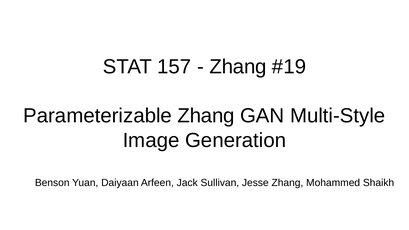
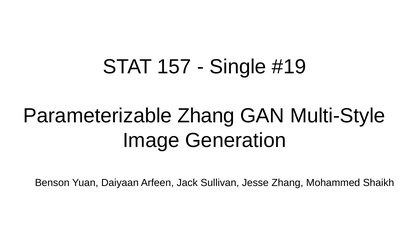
Zhang at (238, 67): Zhang -> Single
